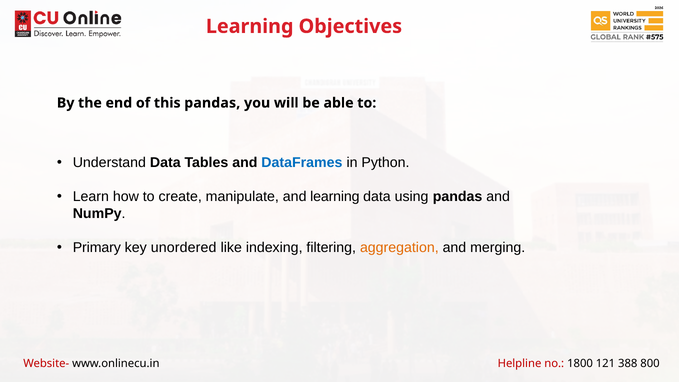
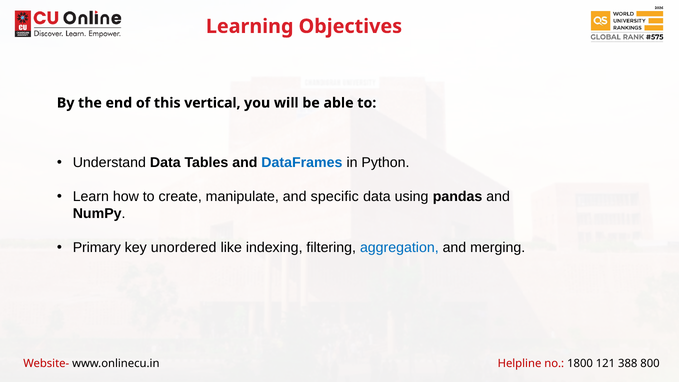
this pandas: pandas -> vertical
and learning: learning -> specific
aggregation colour: orange -> blue
